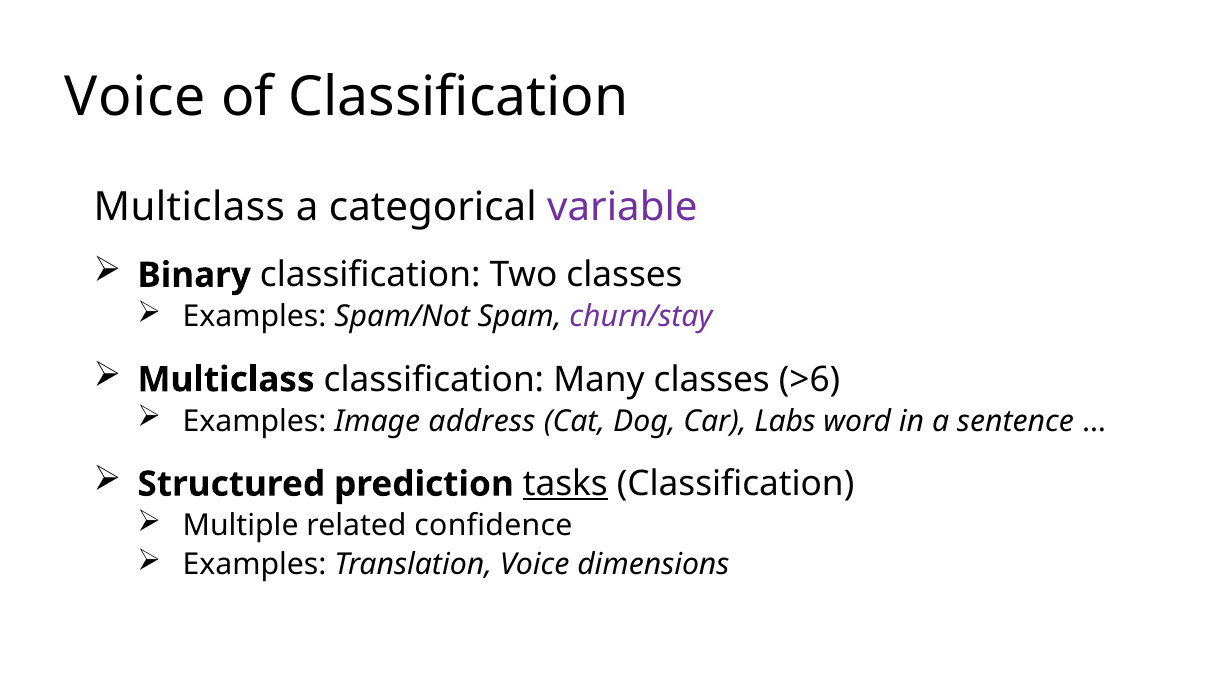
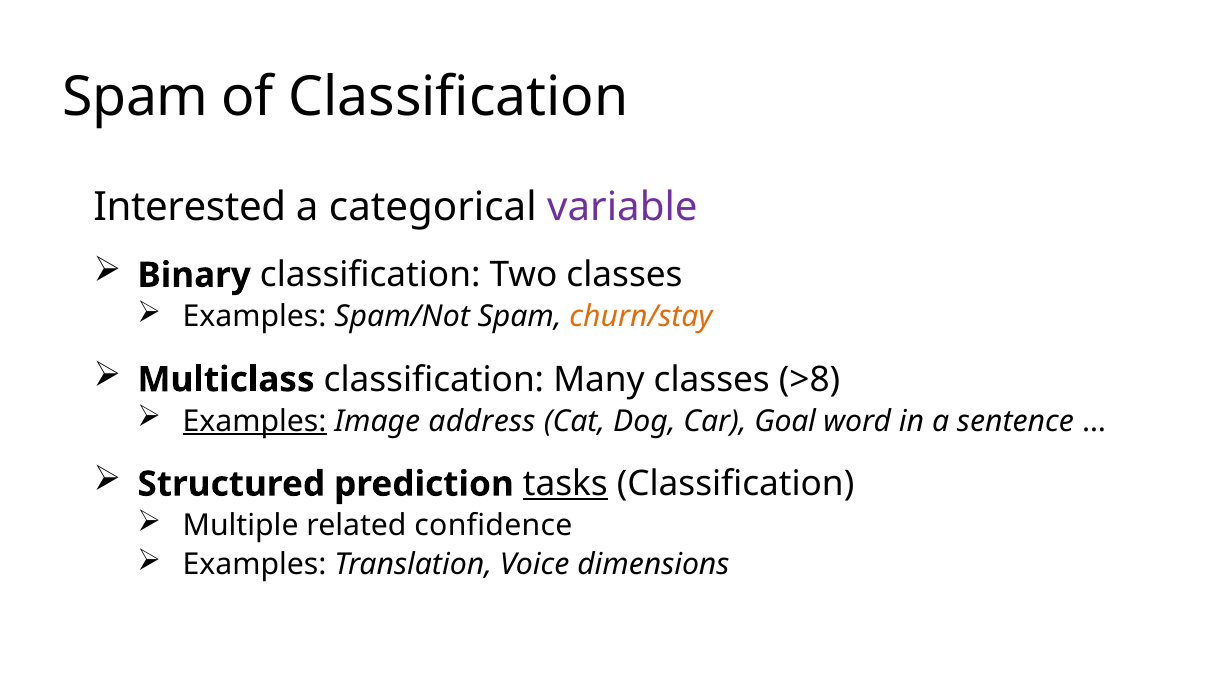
Voice at (135, 97): Voice -> Spam
Multiclass at (189, 207): Multiclass -> Interested
churn/stay colour: purple -> orange
>6: >6 -> >8
Examples at (255, 422) underline: none -> present
Labs: Labs -> Goal
